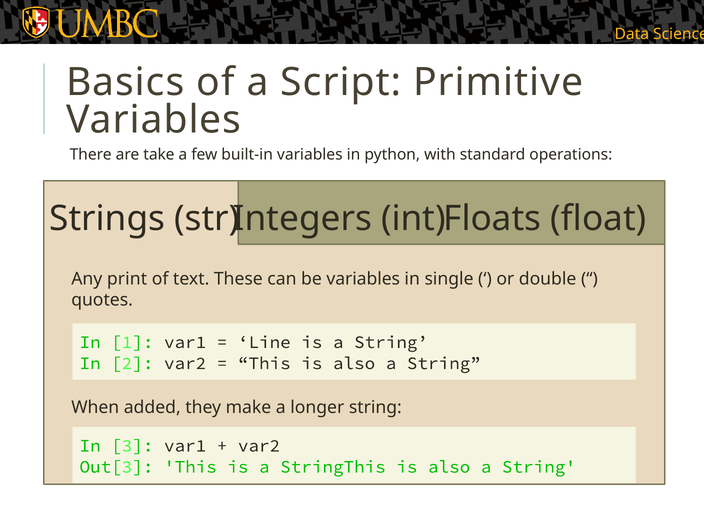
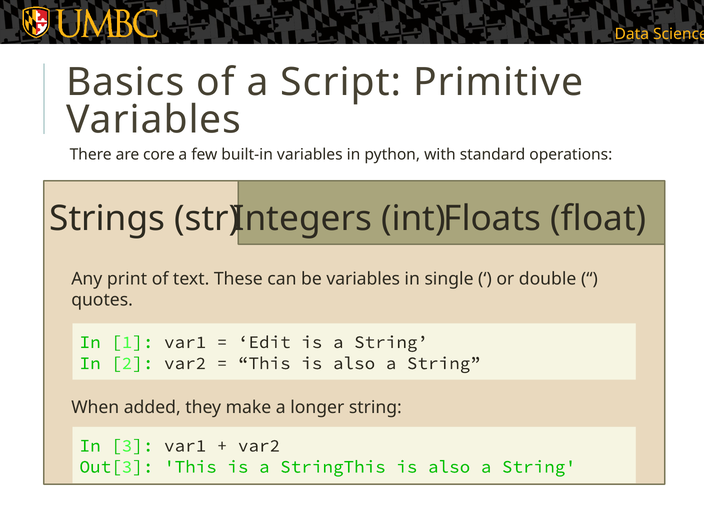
take: take -> core
Line: Line -> Edit
